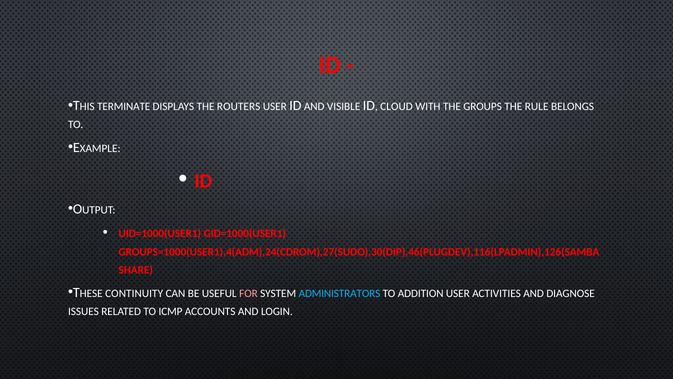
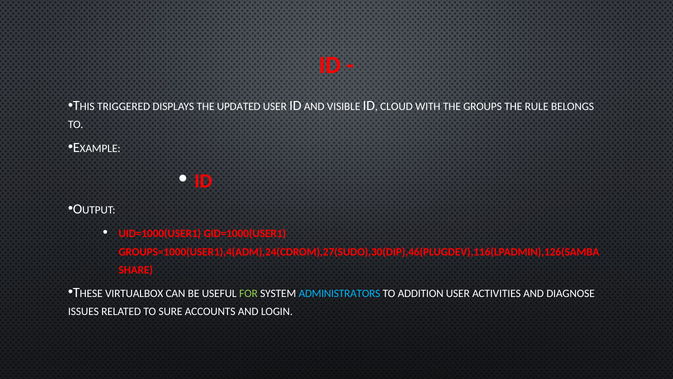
TERMINATE: TERMINATE -> TRIGGERED
ROUTERS: ROUTERS -> UPDATED
CONTINUITY: CONTINUITY -> VIRTUALBOX
FOR colour: pink -> light green
ICMP: ICMP -> SURE
